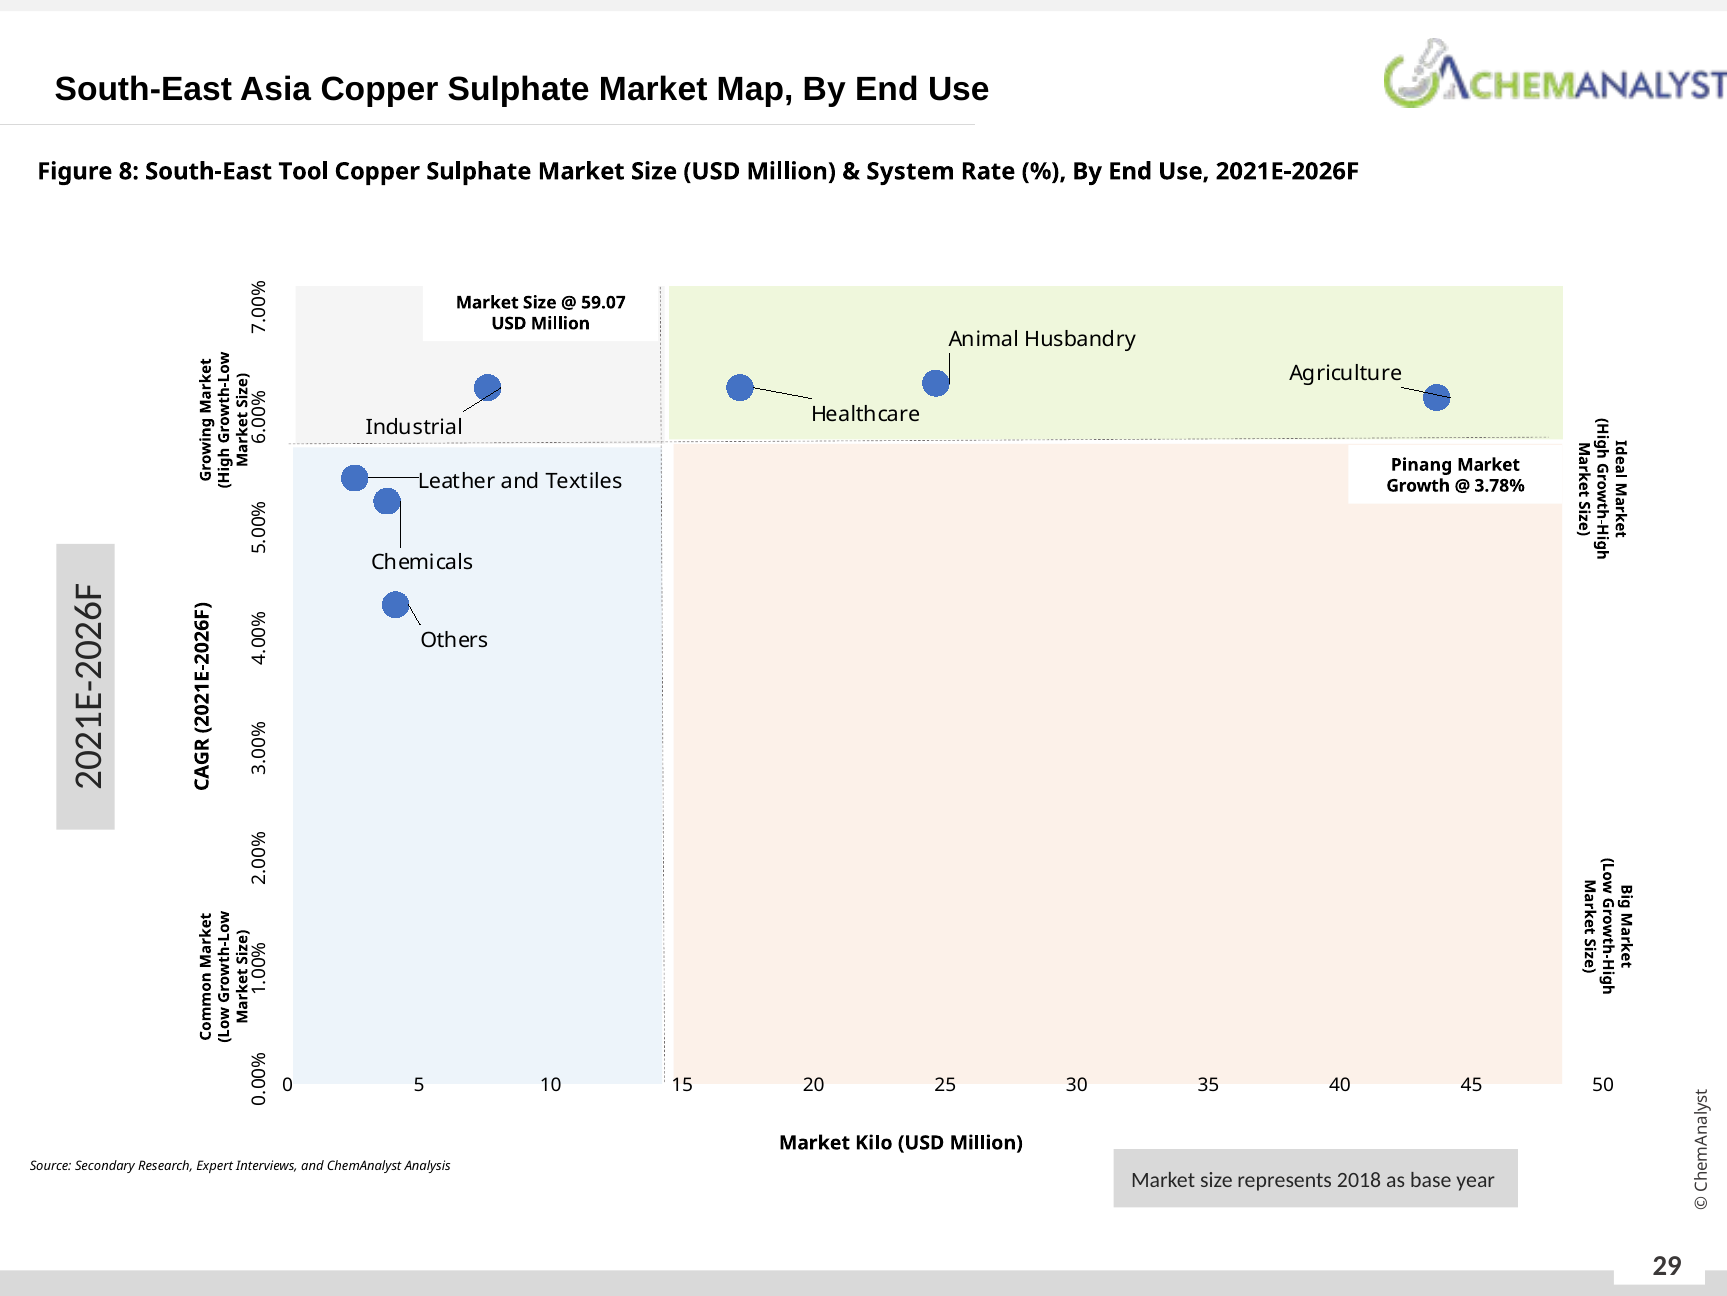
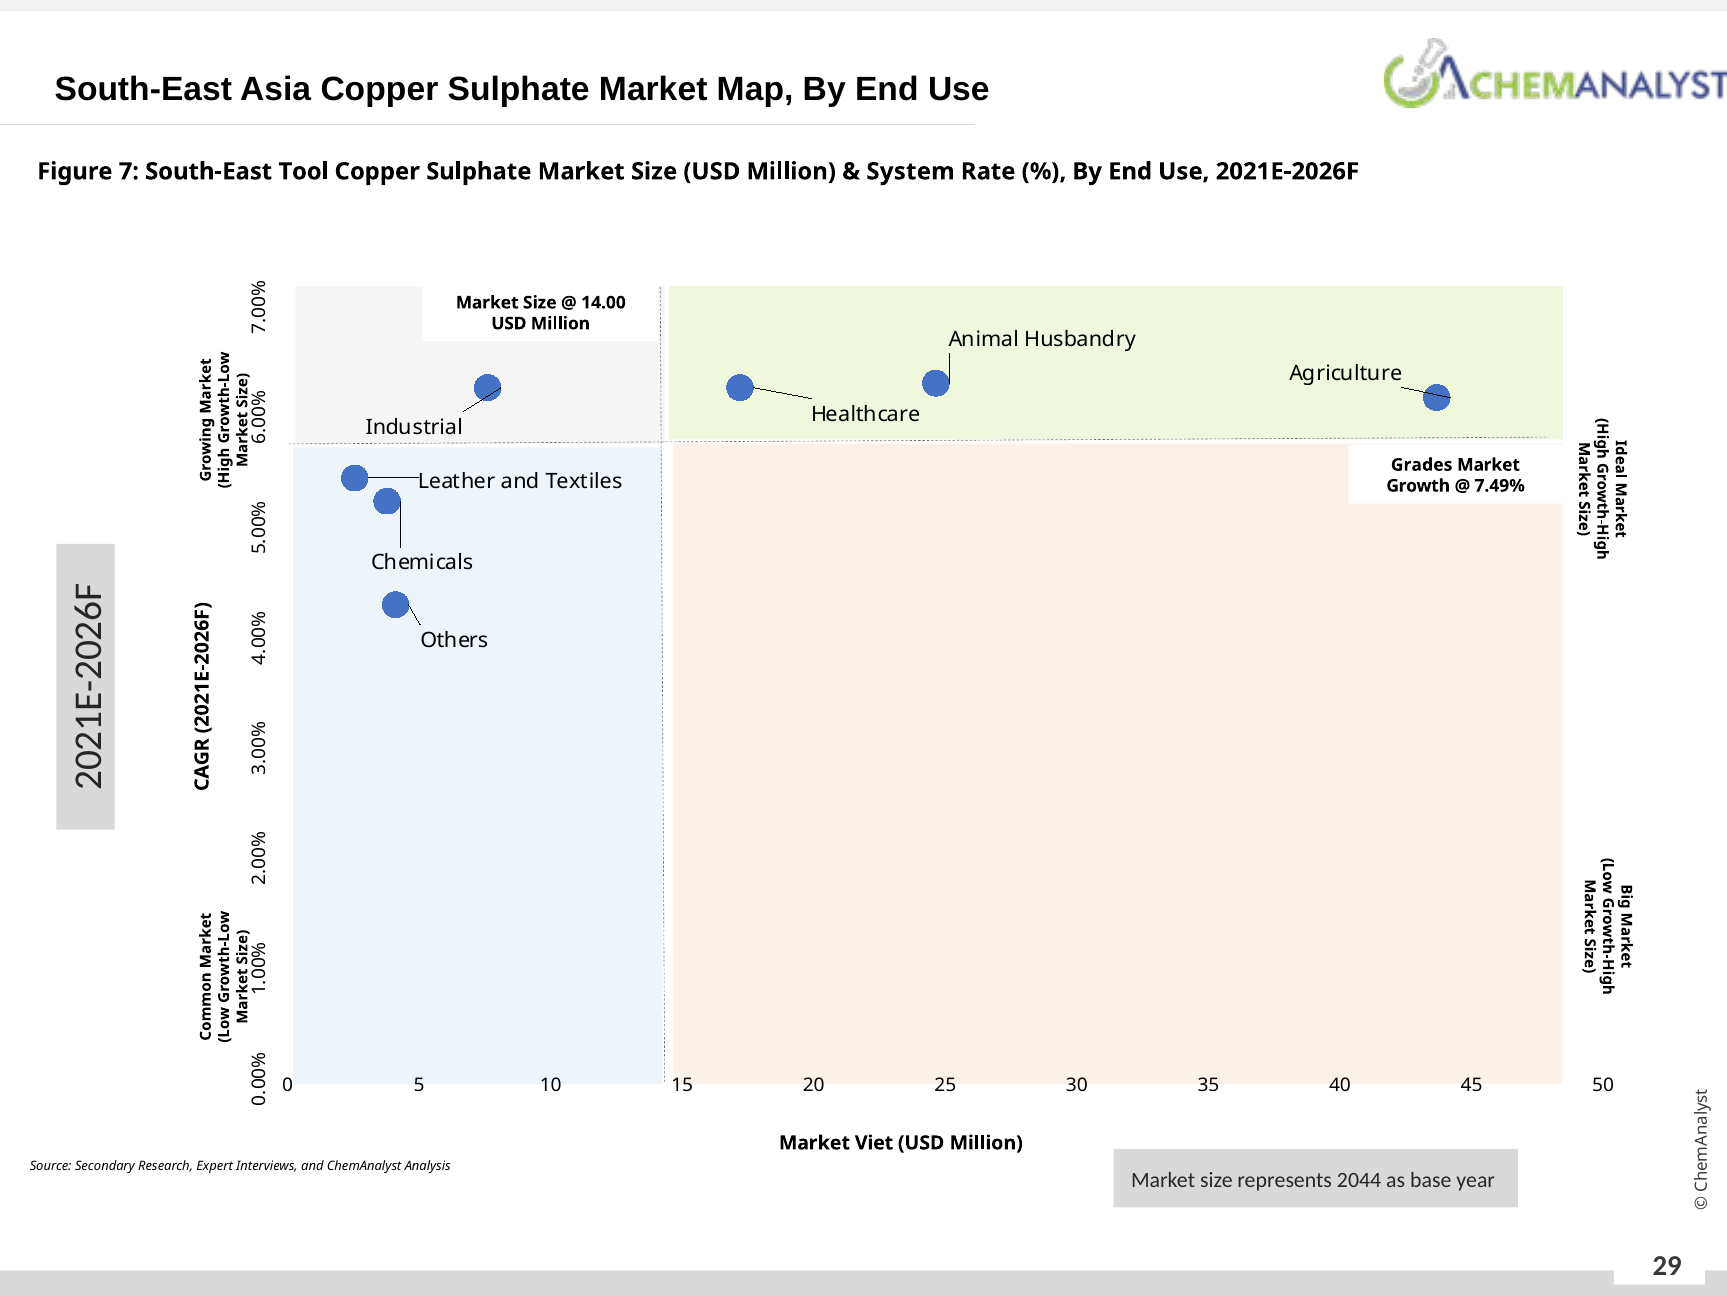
Figure 8: 8 -> 7
59.07: 59.07 -> 14.00
Pinang: Pinang -> Grades
3.78%: 3.78% -> 7.49%
Kilo: Kilo -> Viet
2018: 2018 -> 2044
